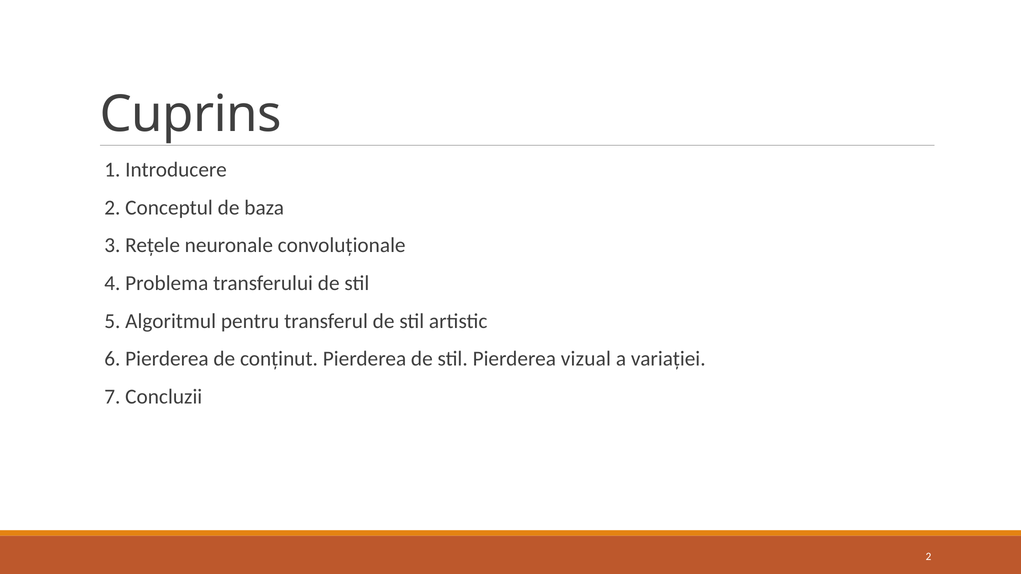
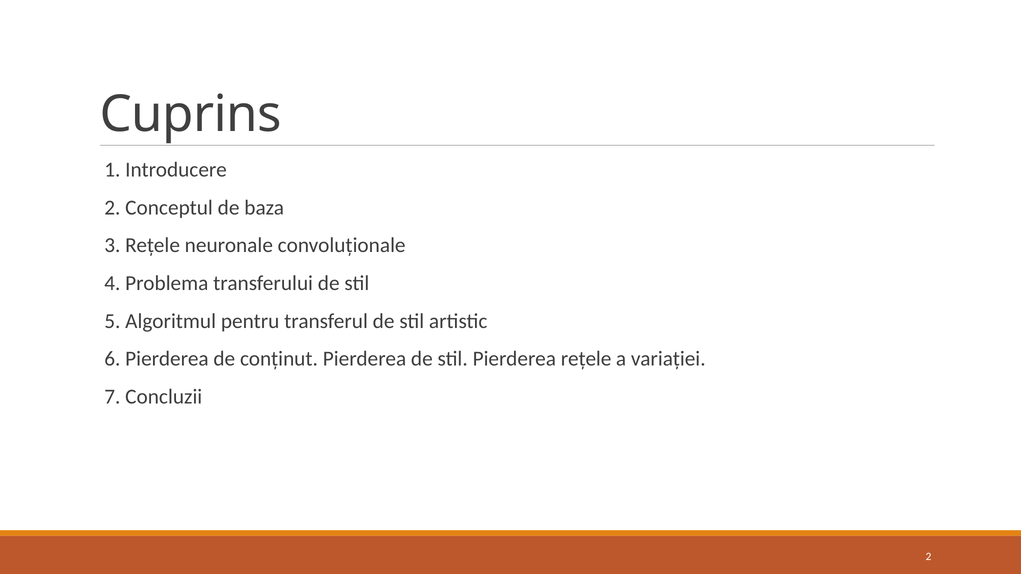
Pierderea vizual: vizual -> rețele
